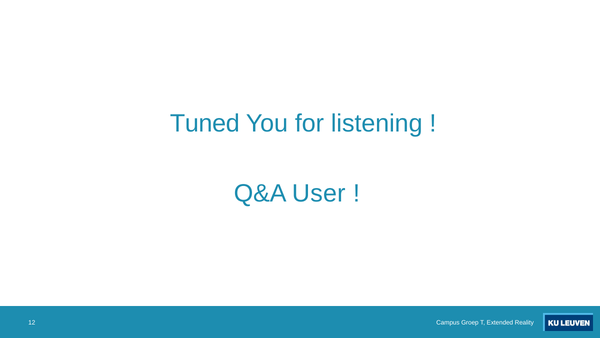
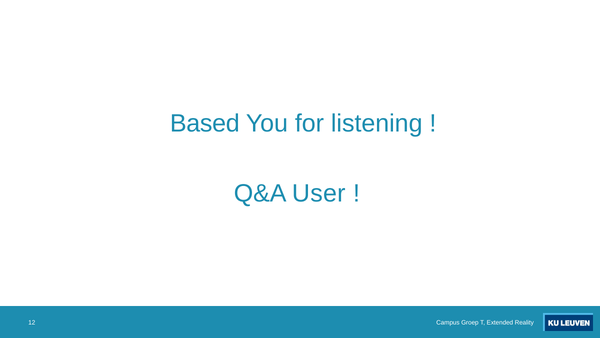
Tuned: Tuned -> Based
